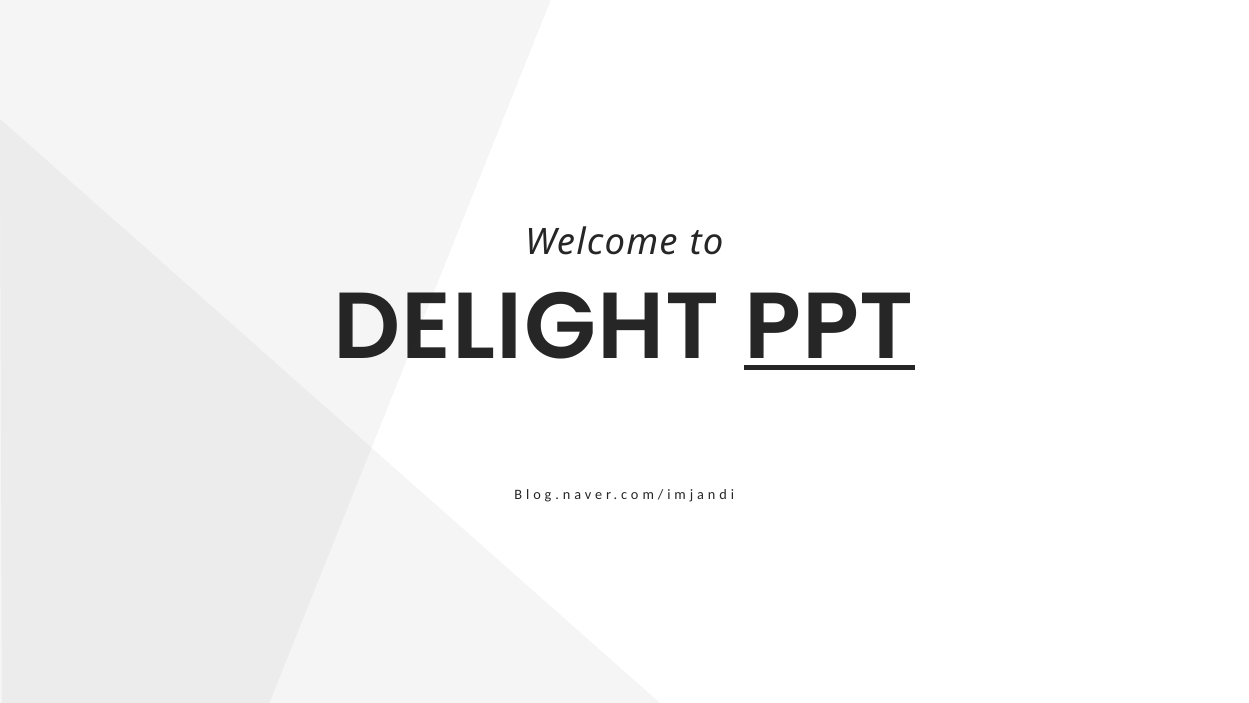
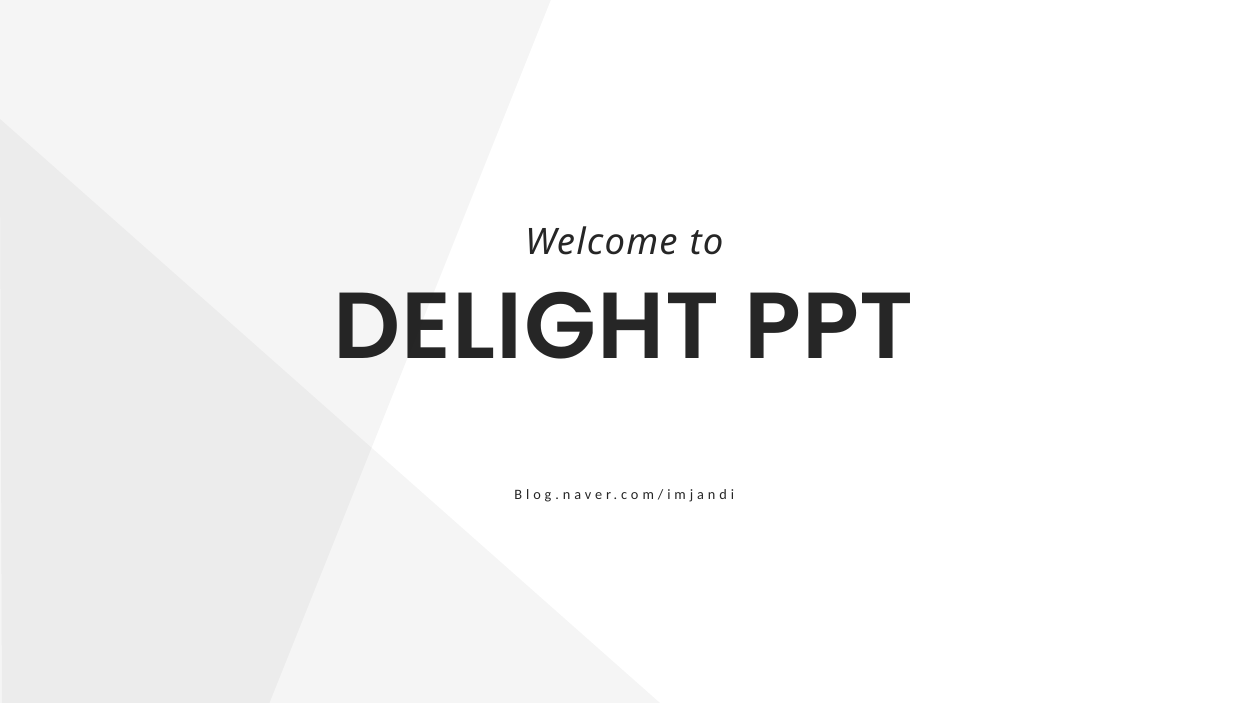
PPT underline: present -> none
